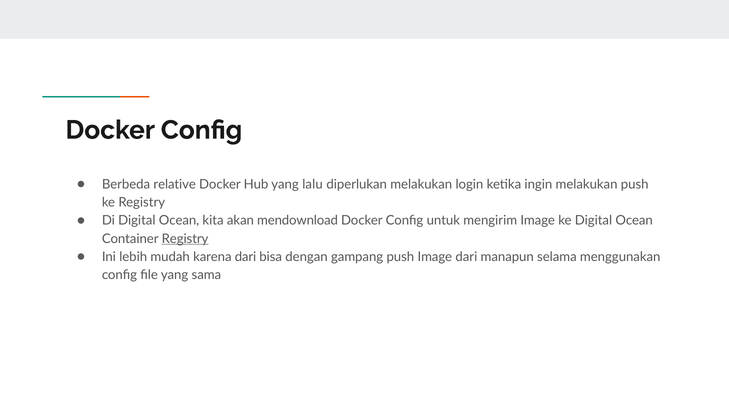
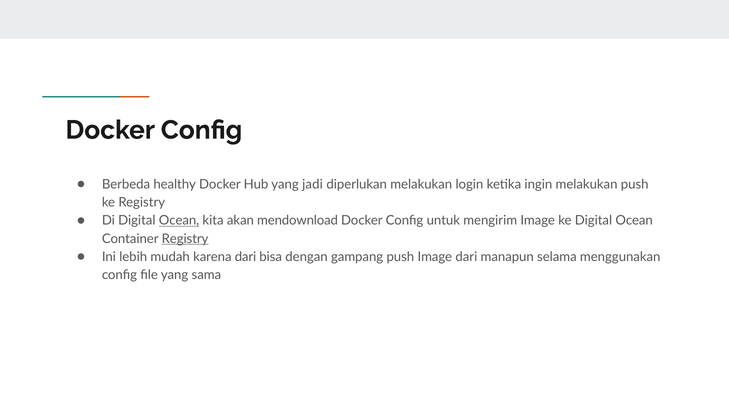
relative: relative -> healthy
lalu: lalu -> jadi
Ocean at (179, 221) underline: none -> present
